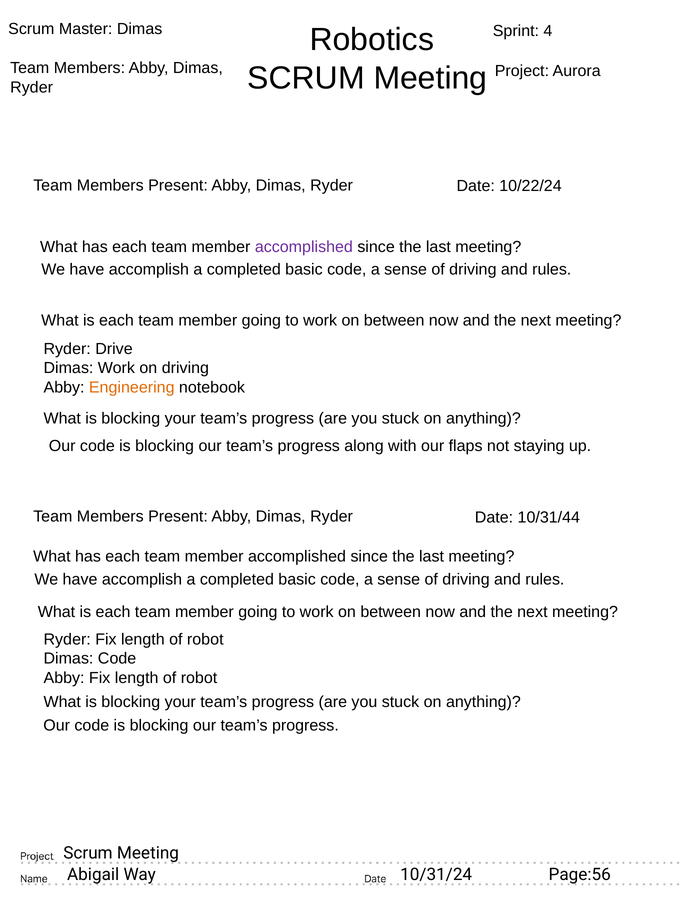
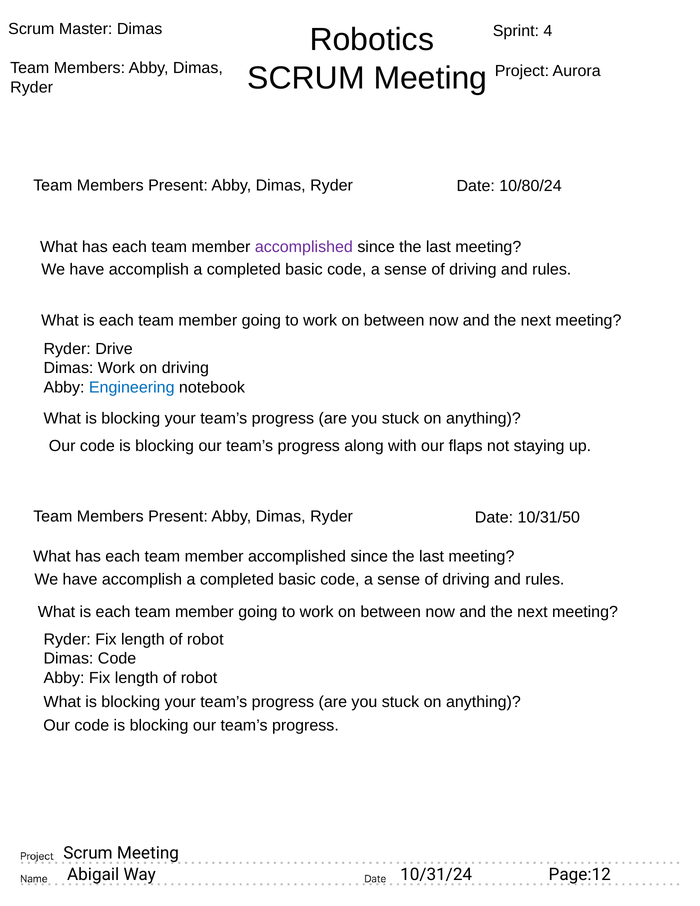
10/22/24: 10/22/24 -> 10/80/24
Engineering colour: orange -> blue
10/31/44: 10/31/44 -> 10/31/50
Page:56: Page:56 -> Page:12
